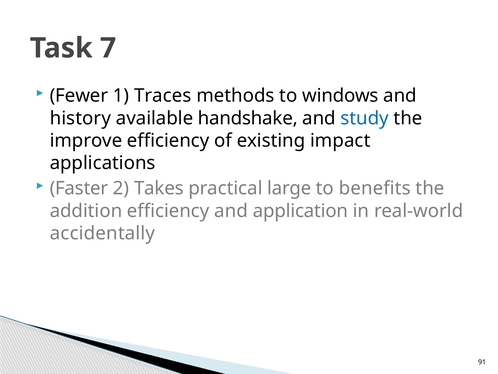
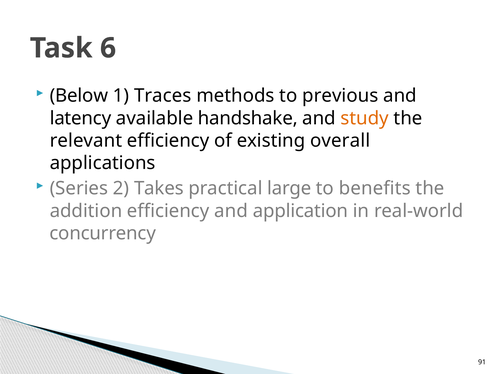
7: 7 -> 6
Fewer: Fewer -> Below
windows: windows -> previous
history: history -> latency
study colour: blue -> orange
improve: improve -> relevant
impact: impact -> overall
Faster: Faster -> Series
accidentally: accidentally -> concurrency
